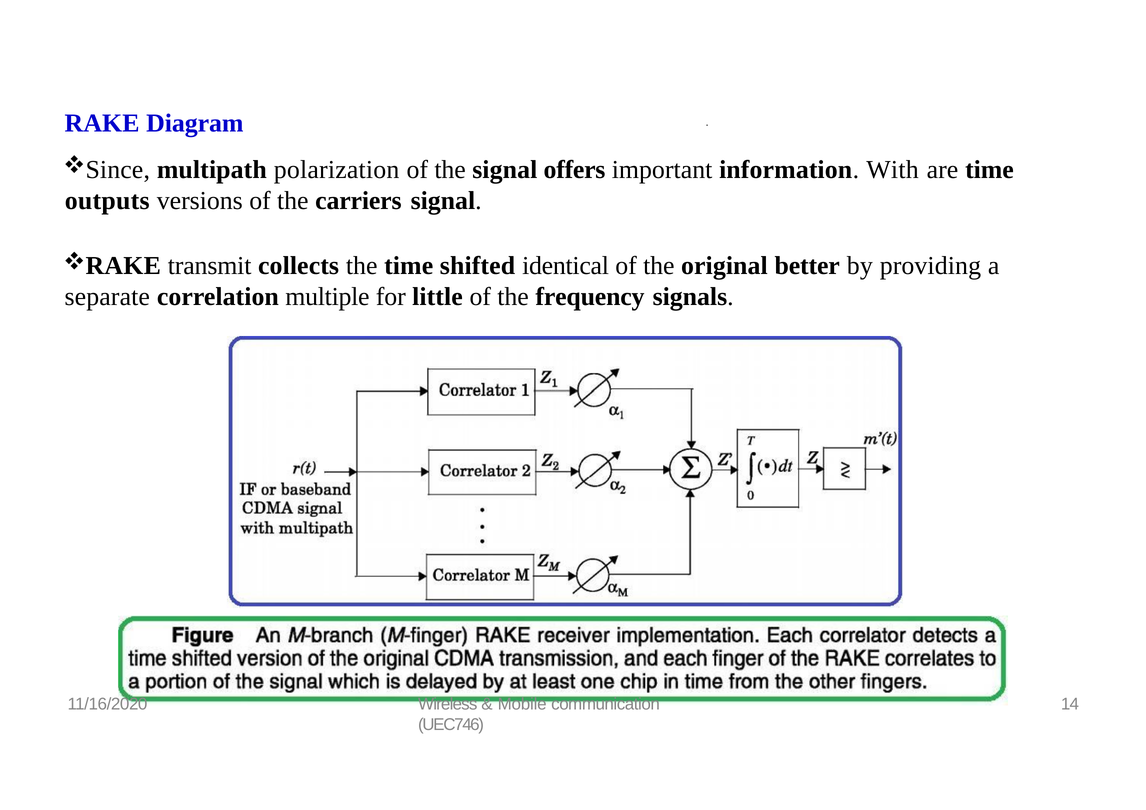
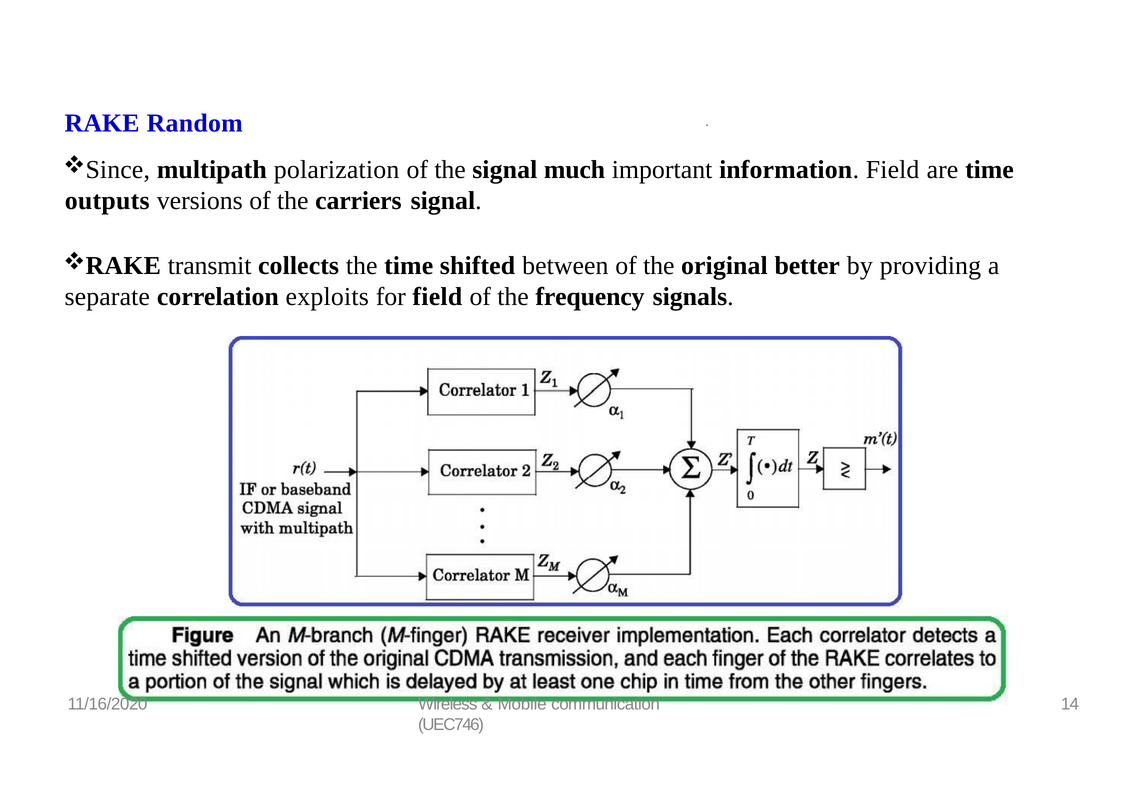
Diagram: Diagram -> Random
offers: offers -> much
information With: With -> Field
identical: identical -> between
multiple: multiple -> exploits
for little: little -> field
